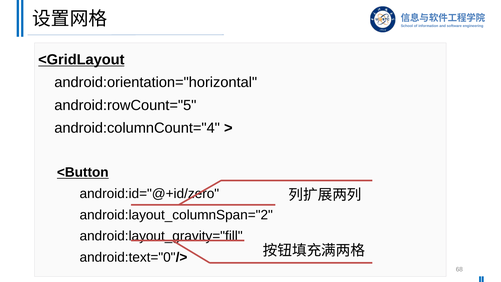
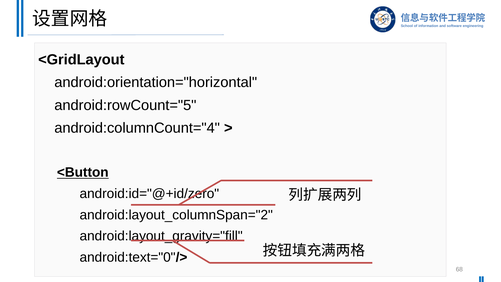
<GridLayout underline: present -> none
